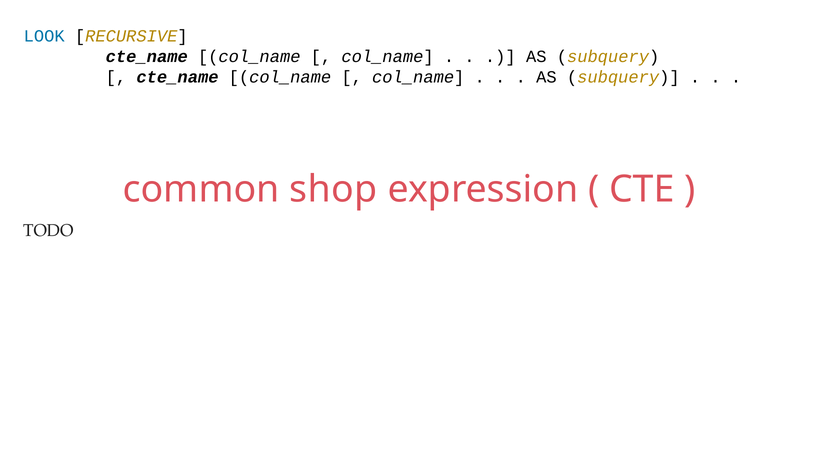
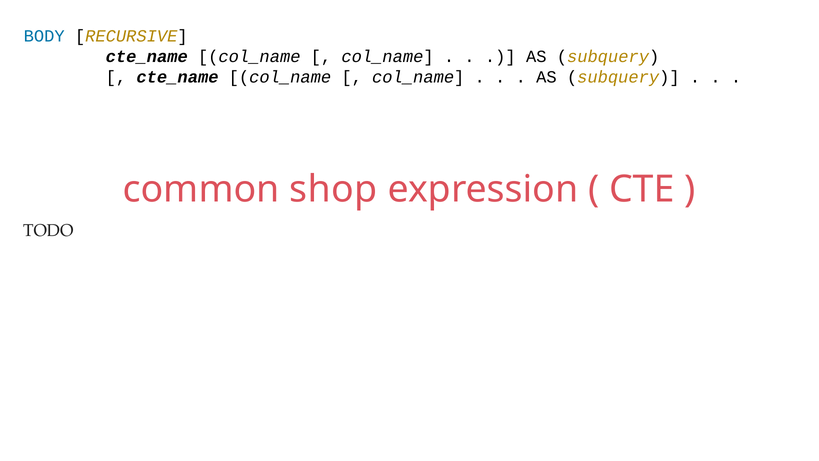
LOOK: LOOK -> BODY
